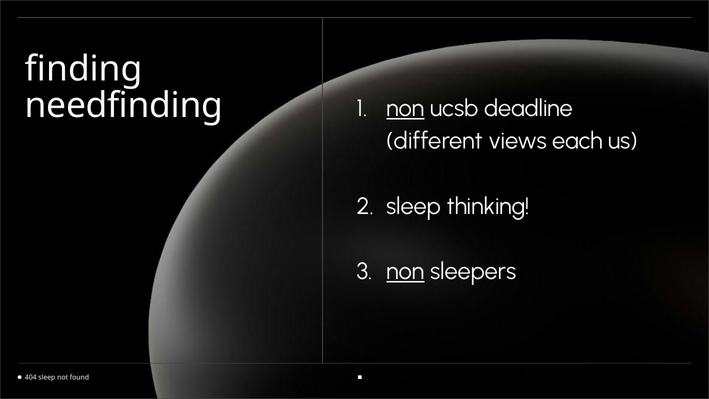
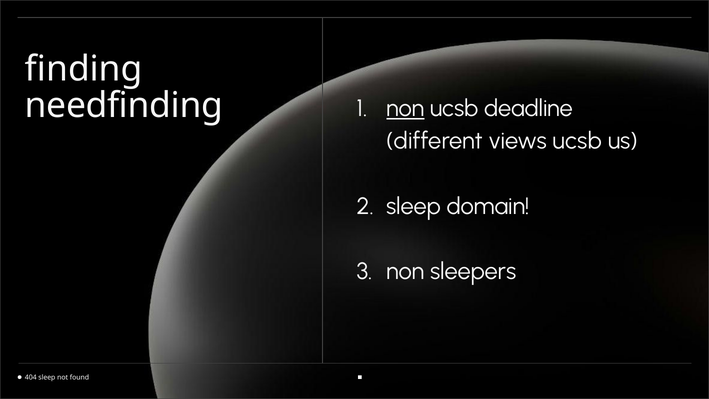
views each: each -> ucsb
thinking: thinking -> domain
non at (405, 272) underline: present -> none
